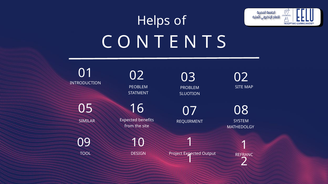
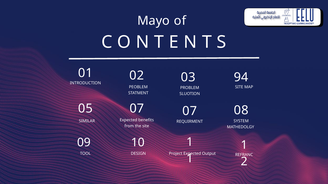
Helps: Helps -> Mayo
03 02: 02 -> 94
05 16: 16 -> 07
